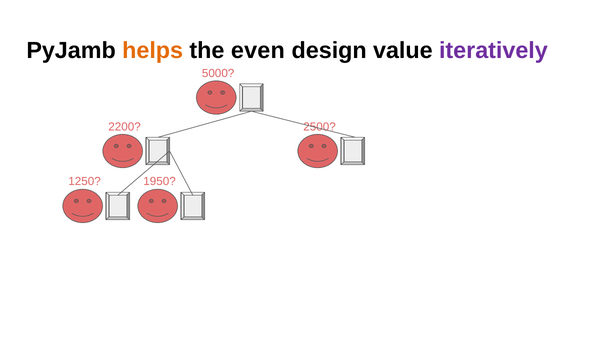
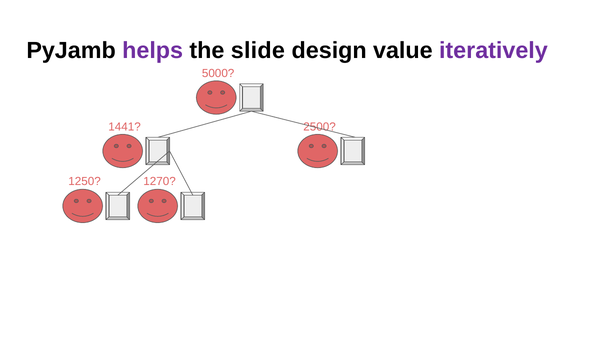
helps colour: orange -> purple
even: even -> slide
2200: 2200 -> 1441
1950: 1950 -> 1270
